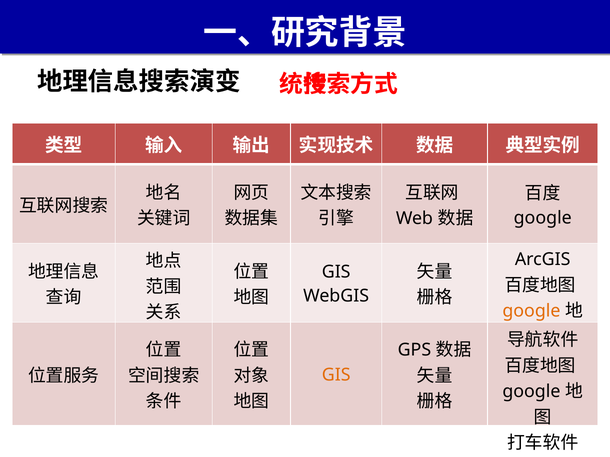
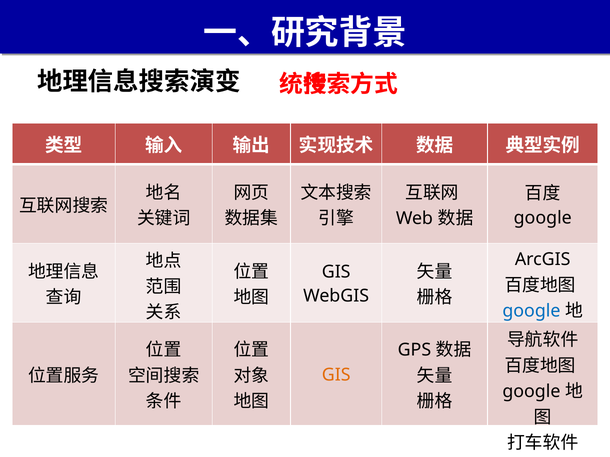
google at (531, 311) colour: orange -> blue
